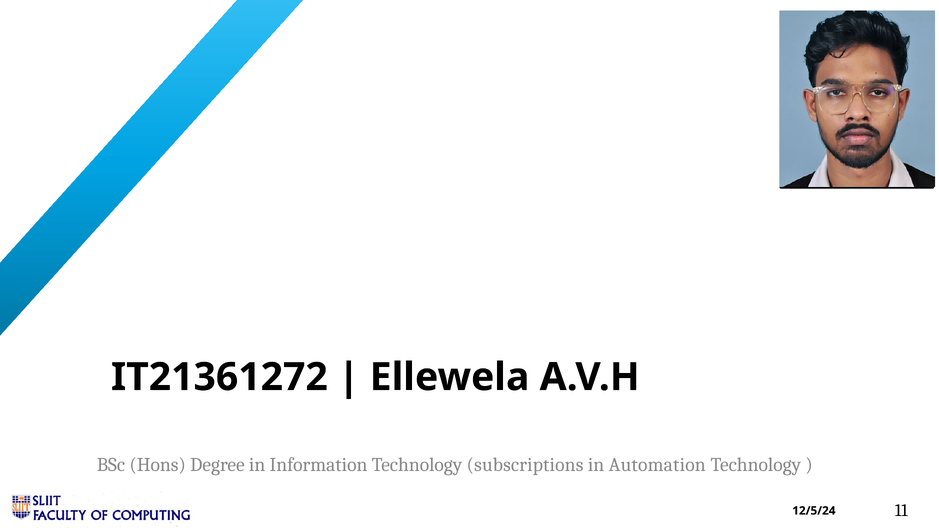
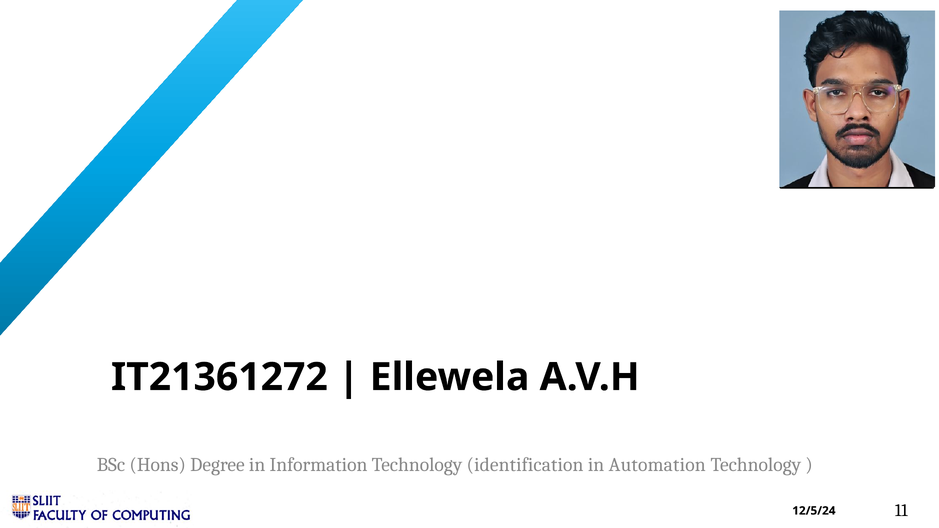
subscriptions: subscriptions -> identification
